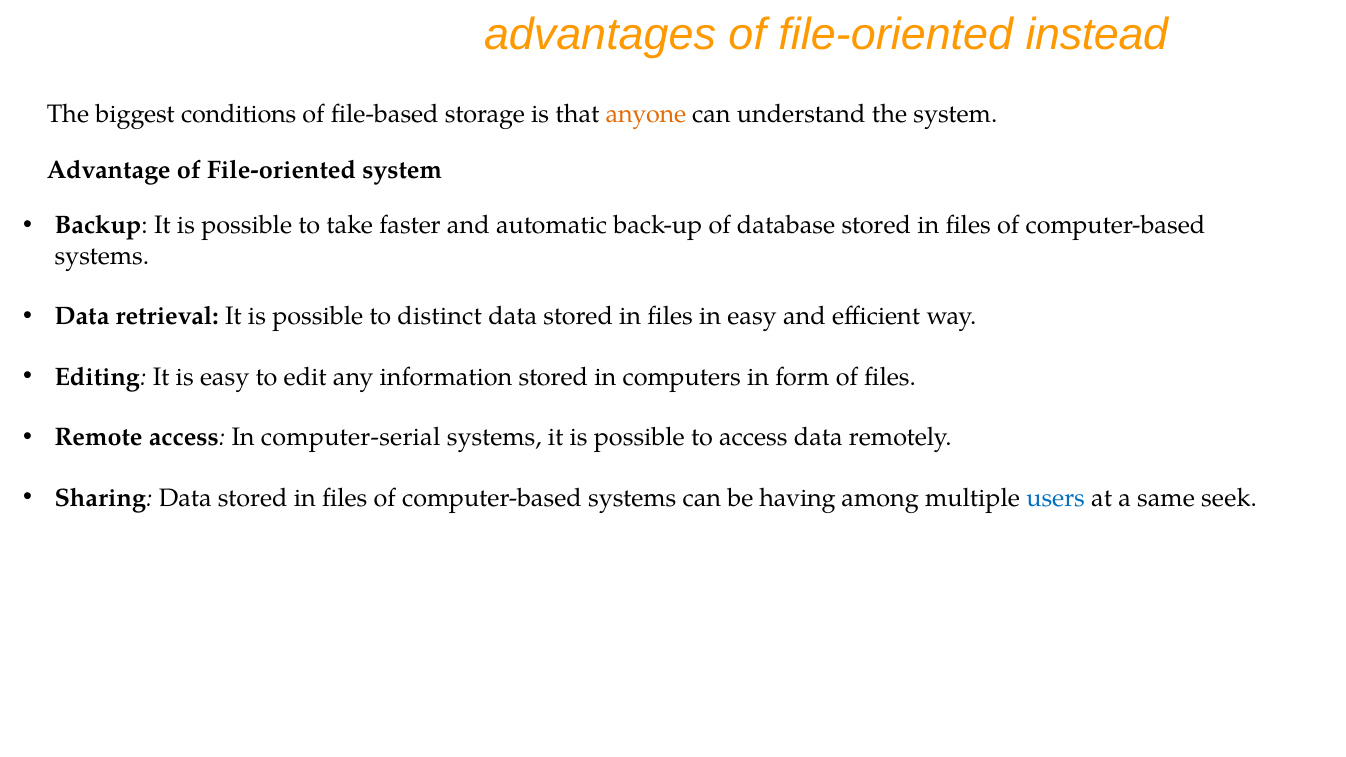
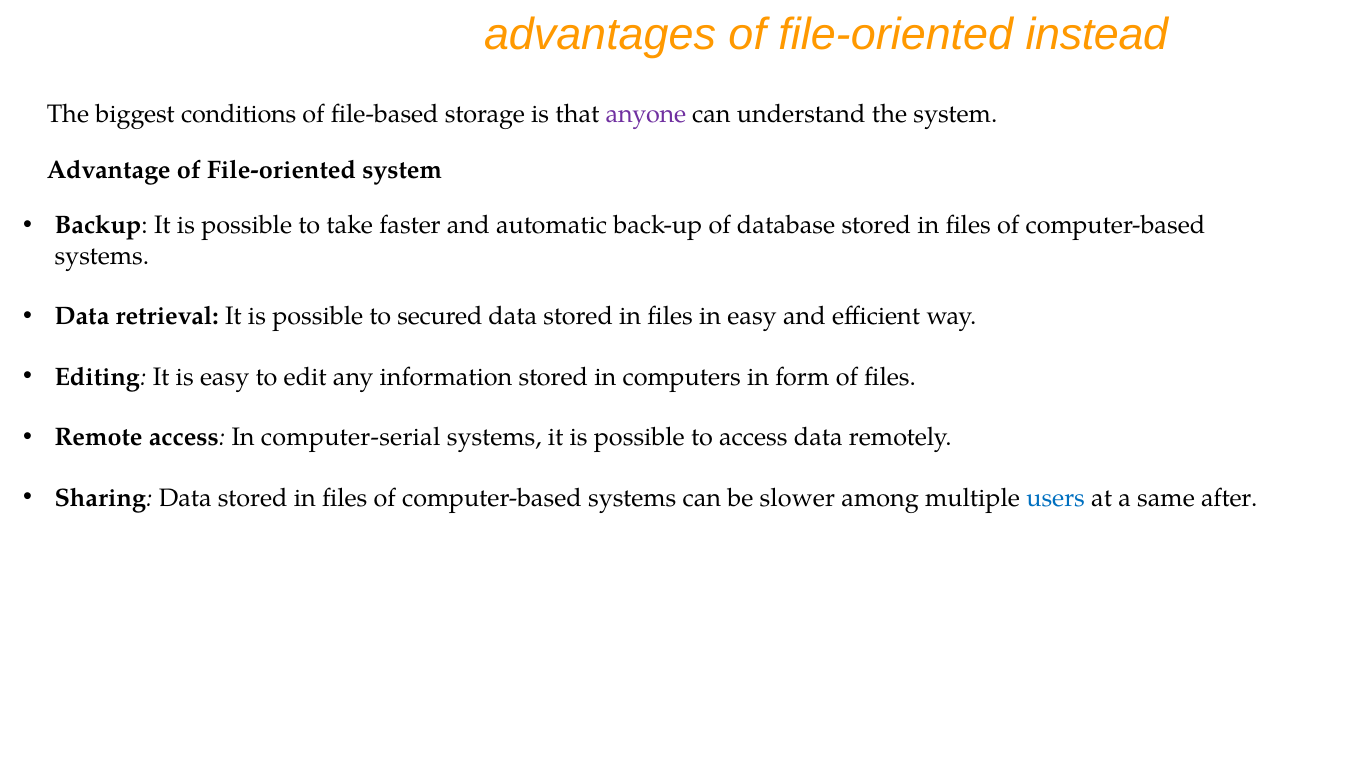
anyone colour: orange -> purple
distinct: distinct -> secured
having: having -> slower
seek: seek -> after
